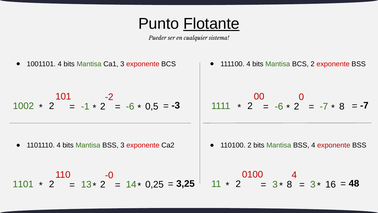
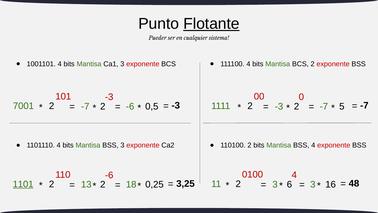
-2 at (109, 97): -2 -> -3
1002: 1002 -> 7001
-1 at (85, 106): -1 -> -7
-6 at (279, 106): -6 -> -3
8 at (342, 106): 8 -> 5
-0 at (109, 175): -0 -> -6
1101 underline: none -> present
8 at (289, 184): 8 -> 6
14: 14 -> 18
